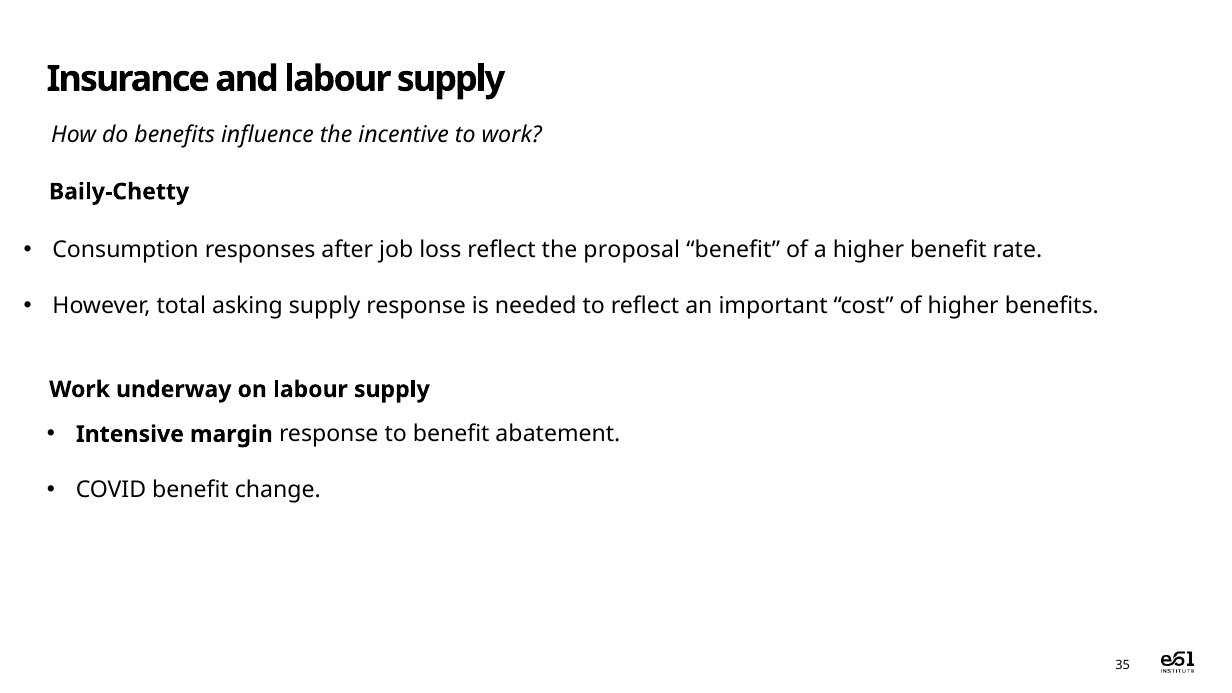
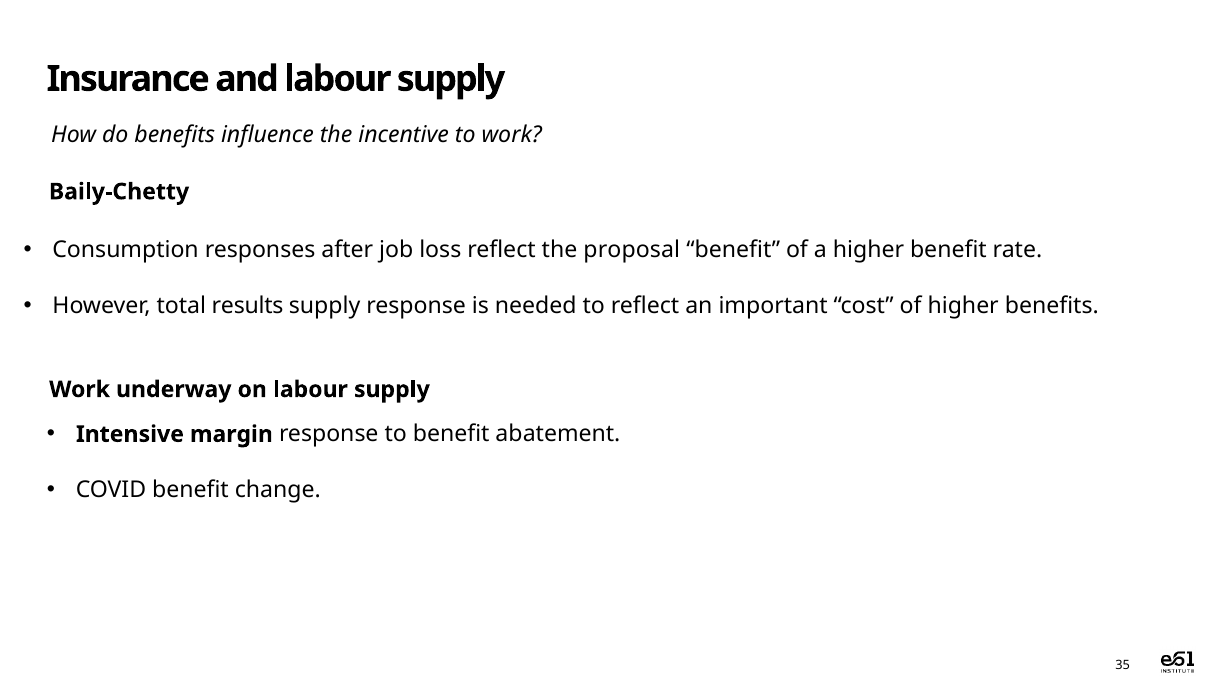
asking: asking -> results
